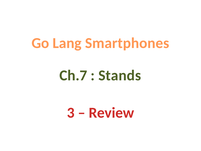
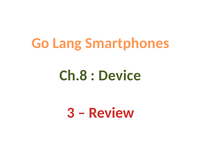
Ch.7: Ch.7 -> Ch.8
Stands: Stands -> Device
